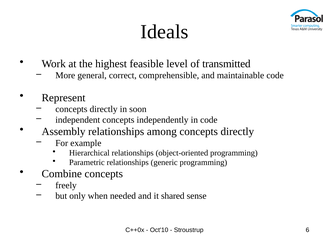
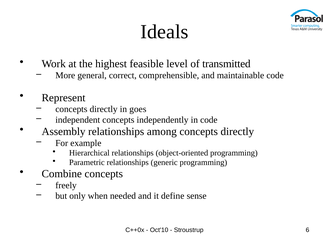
soon: soon -> goes
shared: shared -> define
